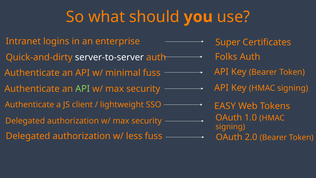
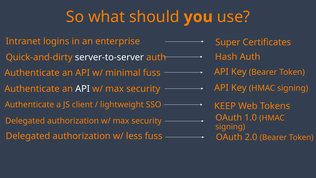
Folks: Folks -> Hash
API at (83, 89) colour: light green -> white
EASY: EASY -> KEEP
